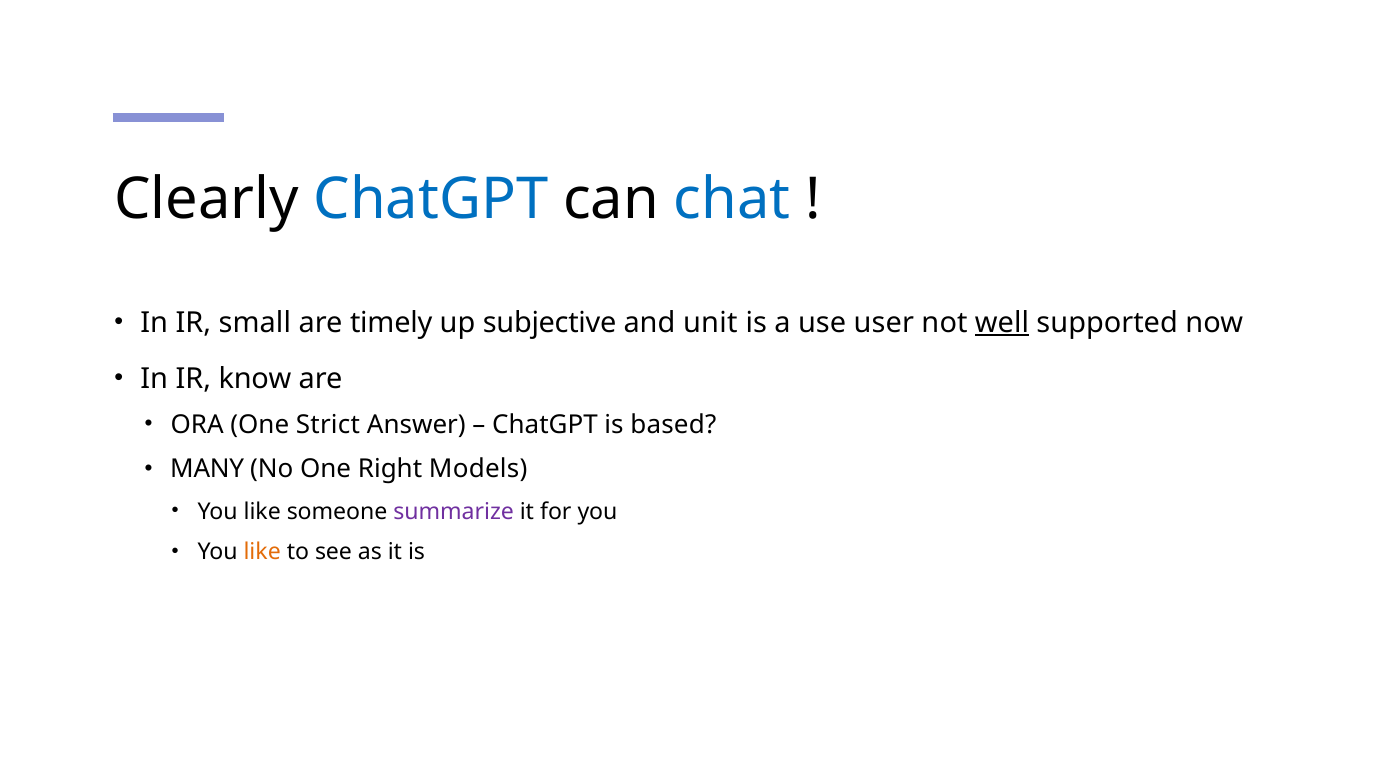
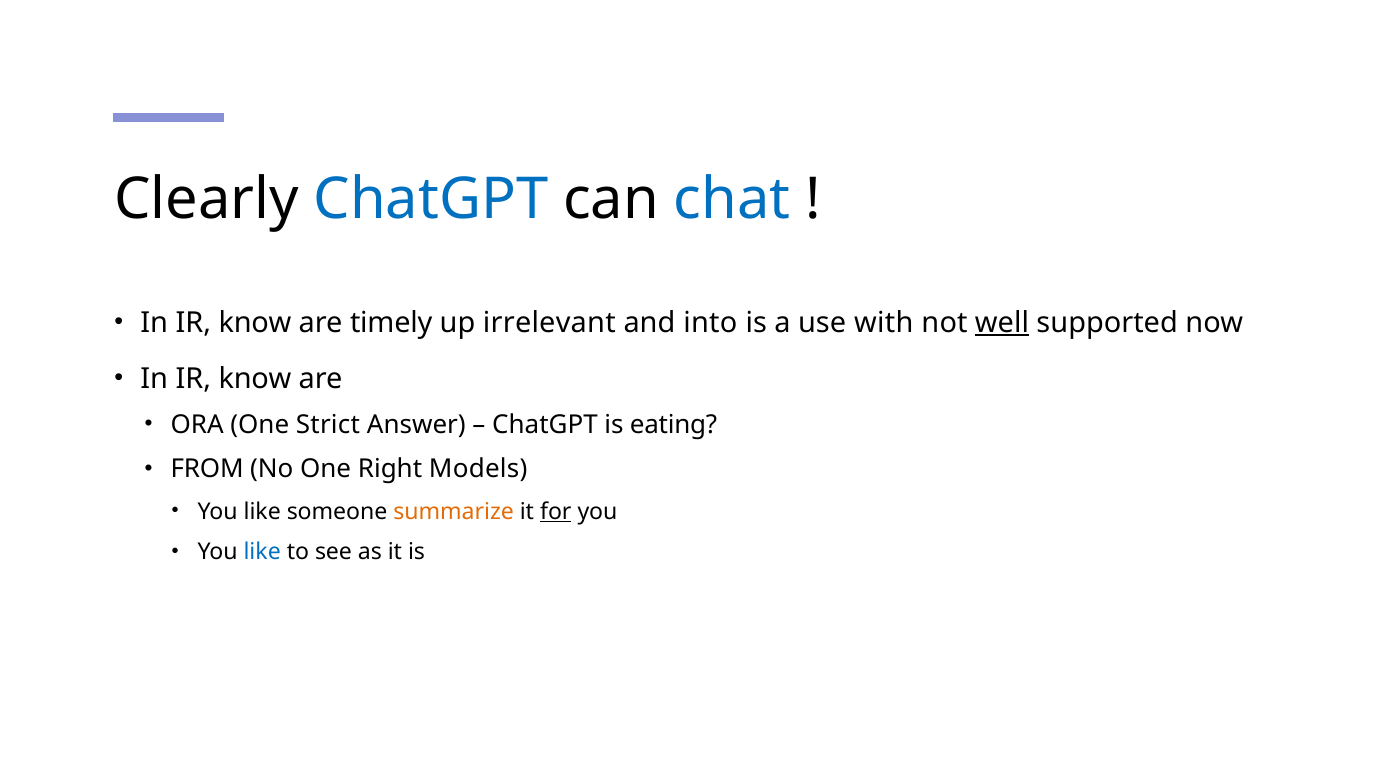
small at (255, 323): small -> know
subjective: subjective -> irrelevant
unit: unit -> into
user: user -> with
based: based -> eating
MANY: MANY -> FROM
summarize colour: purple -> orange
for underline: none -> present
like at (262, 552) colour: orange -> blue
